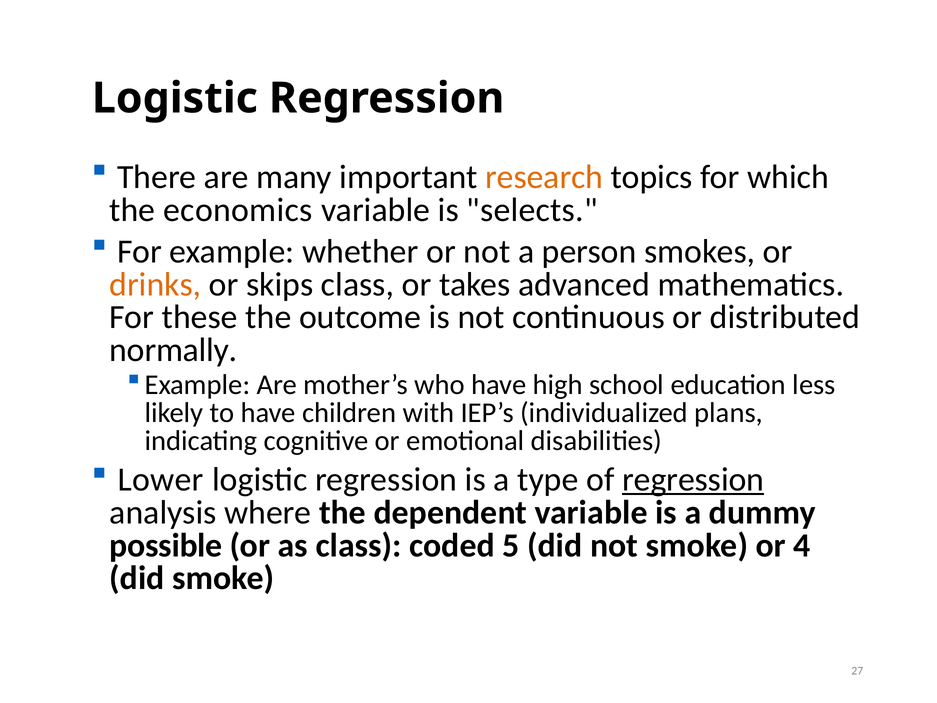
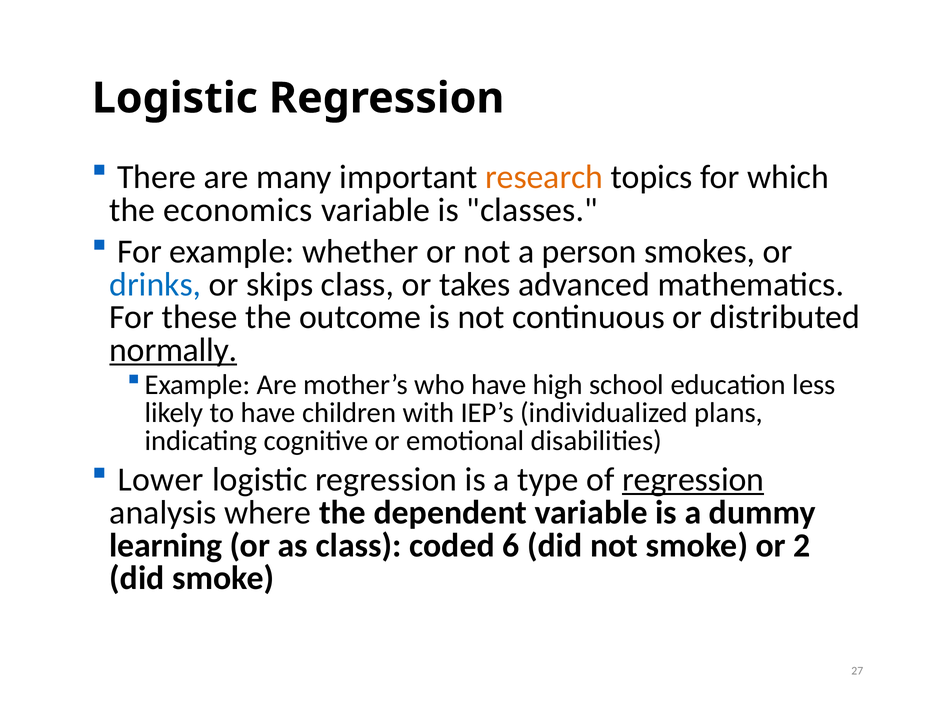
selects: selects -> classes
drinks colour: orange -> blue
normally underline: none -> present
possible: possible -> learning
5: 5 -> 6
4: 4 -> 2
